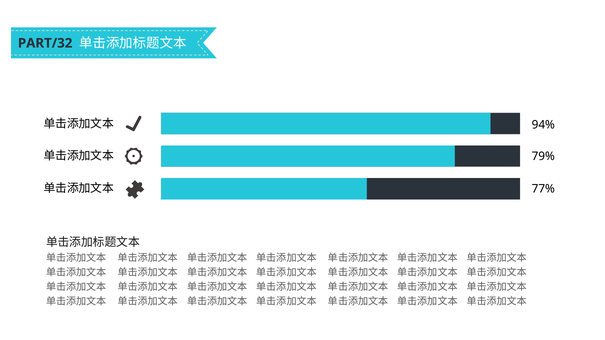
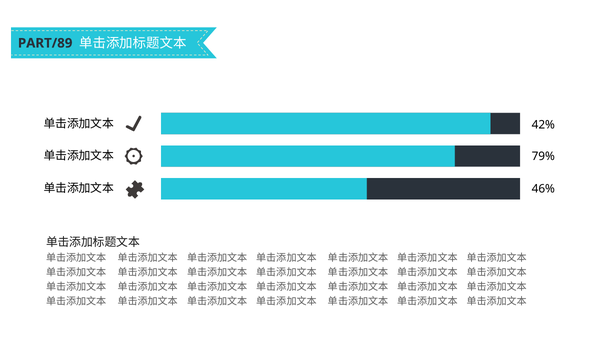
PART/32: PART/32 -> PART/89
94%: 94% -> 42%
77%: 77% -> 46%
